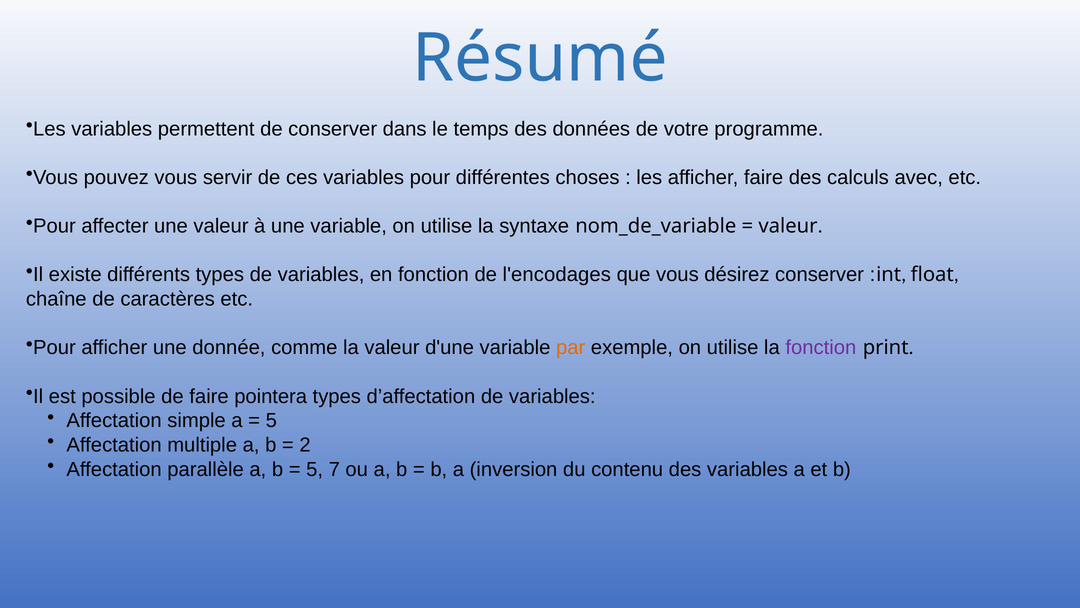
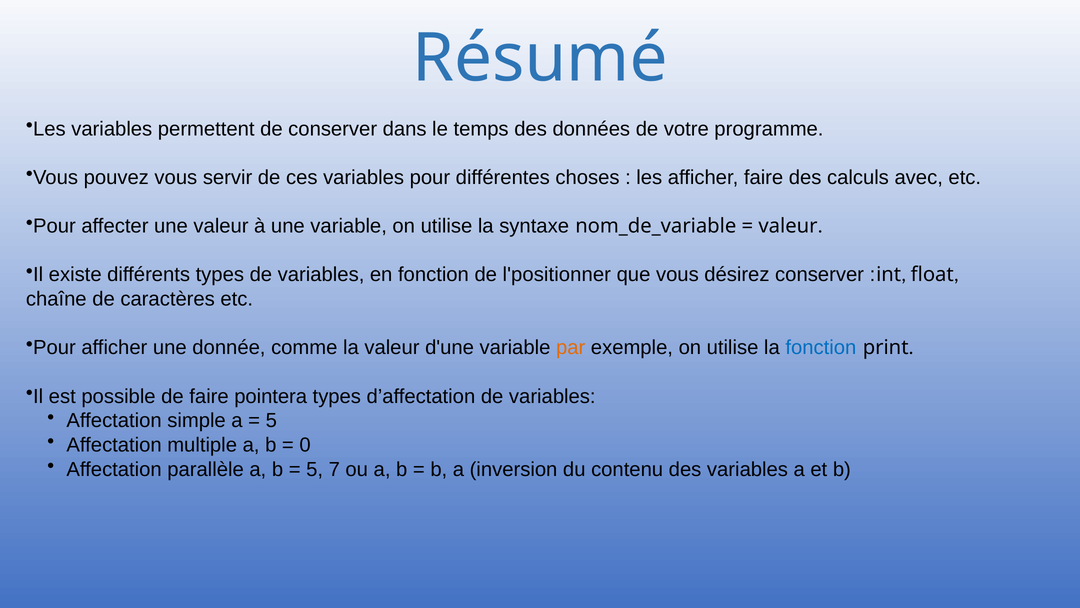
l'encodages: l'encodages -> l'positionner
fonction at (821, 347) colour: purple -> blue
2: 2 -> 0
